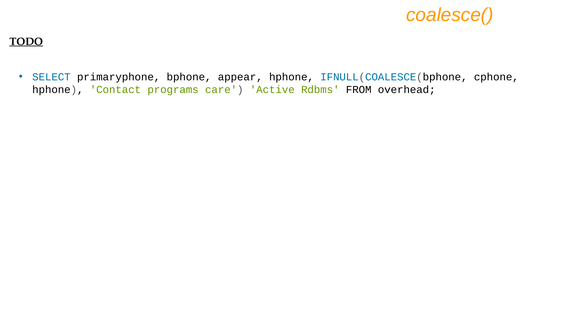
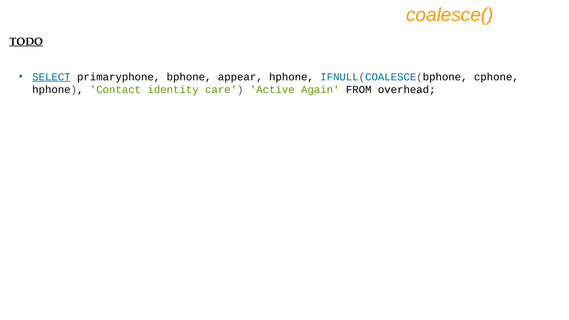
SELECT underline: none -> present
programs: programs -> identity
Rdbms: Rdbms -> Again
